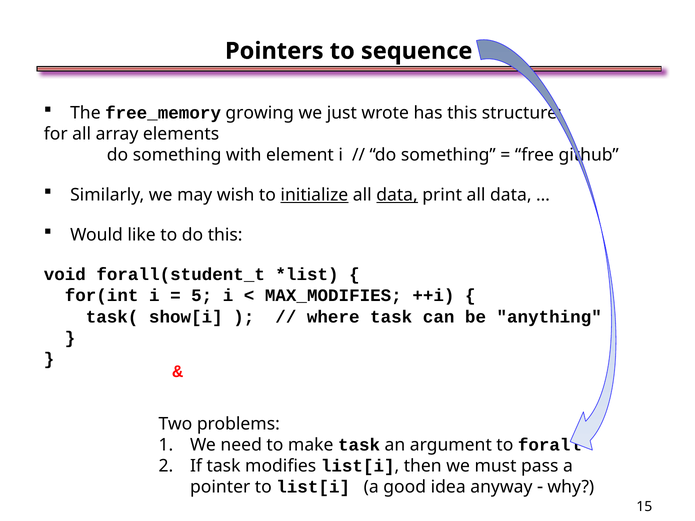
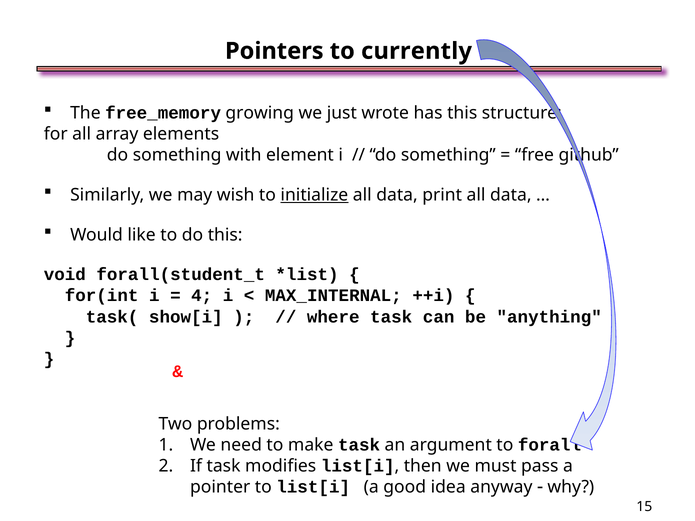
sequence: sequence -> currently
data at (397, 195) underline: present -> none
5: 5 -> 4
MAX_MODIFIES: MAX_MODIFIES -> MAX_INTERNAL
